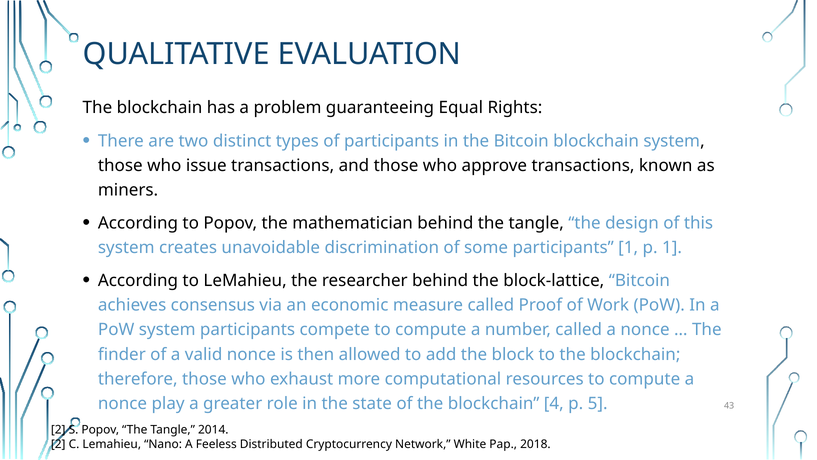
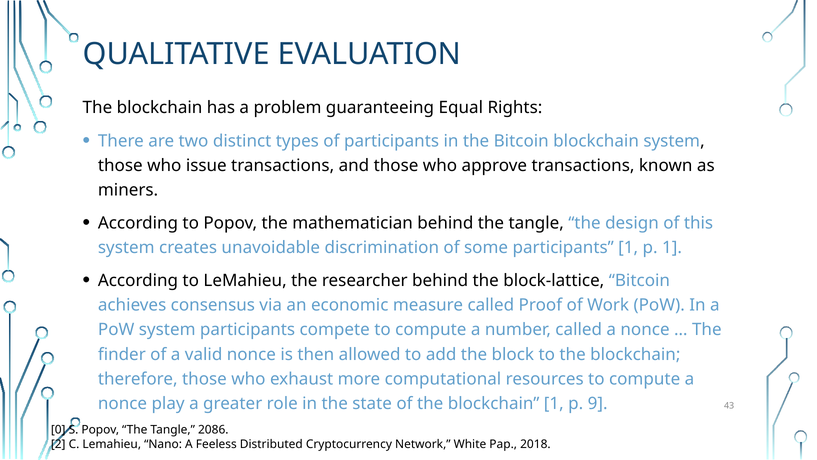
blockchain 4: 4 -> 1
5: 5 -> 9
2 at (58, 430): 2 -> 0
2014: 2014 -> 2086
